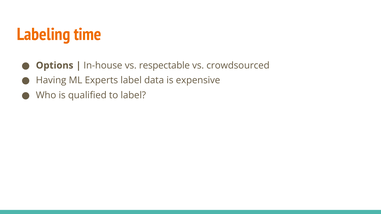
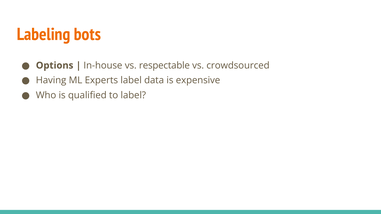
time: time -> bots
